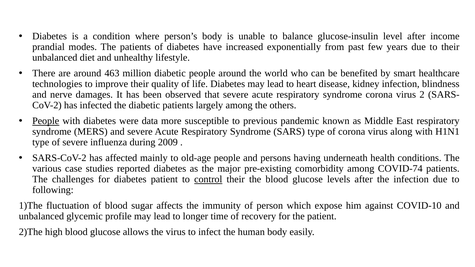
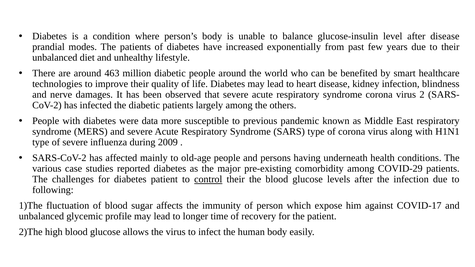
after income: income -> disease
People at (46, 121) underline: present -> none
COVID-74: COVID-74 -> COVID-29
COVID-10: COVID-10 -> COVID-17
